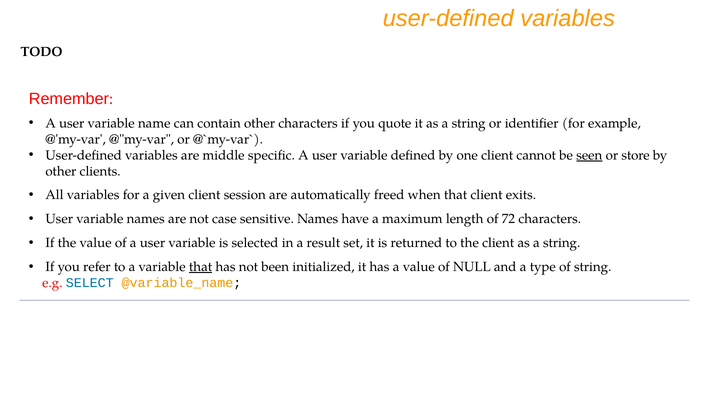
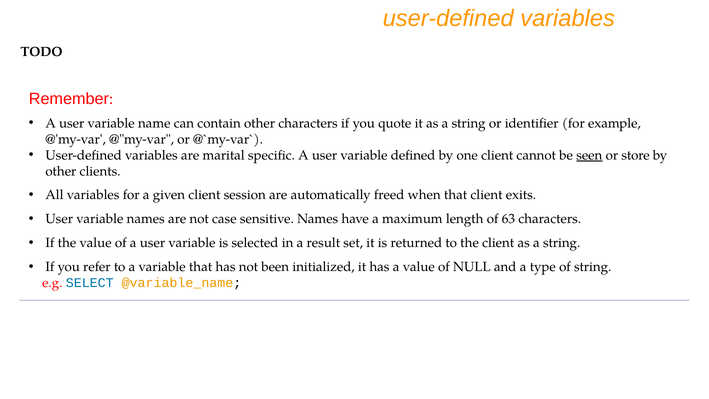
middle: middle -> marital
72: 72 -> 63
that at (201, 267) underline: present -> none
